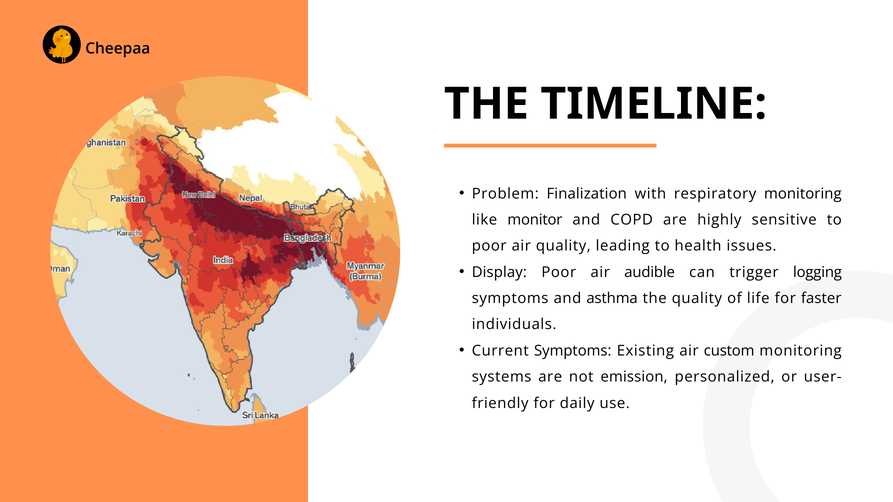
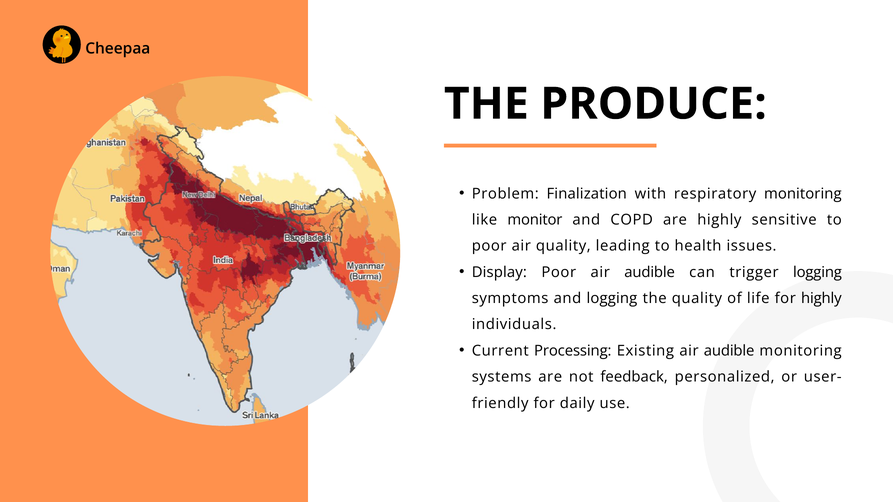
TIMELINE: TIMELINE -> PRODUCE
and asthma: asthma -> logging
for faster: faster -> highly
Current Symptoms: Symptoms -> Processing
Existing air custom: custom -> audible
emission: emission -> feedback
